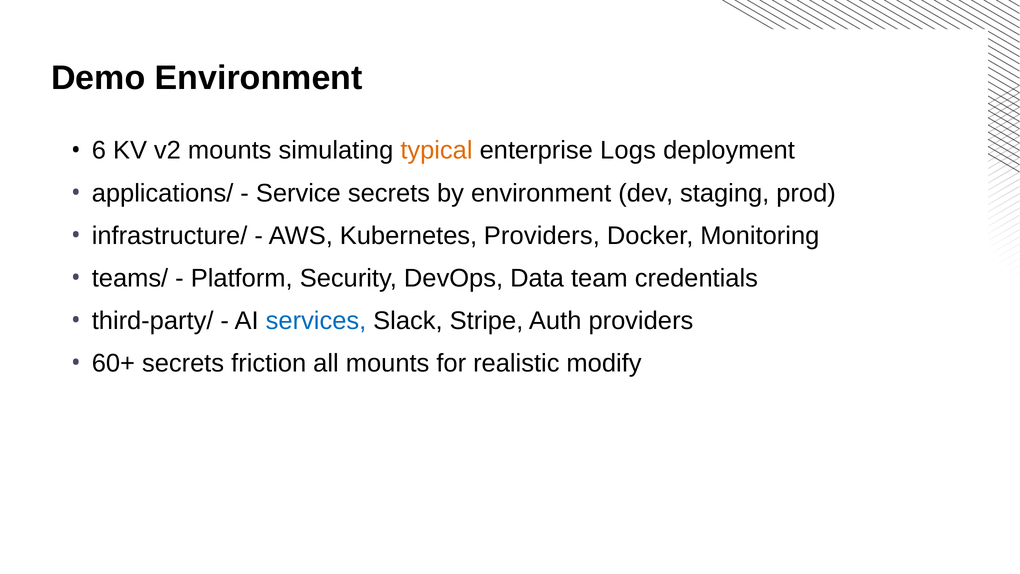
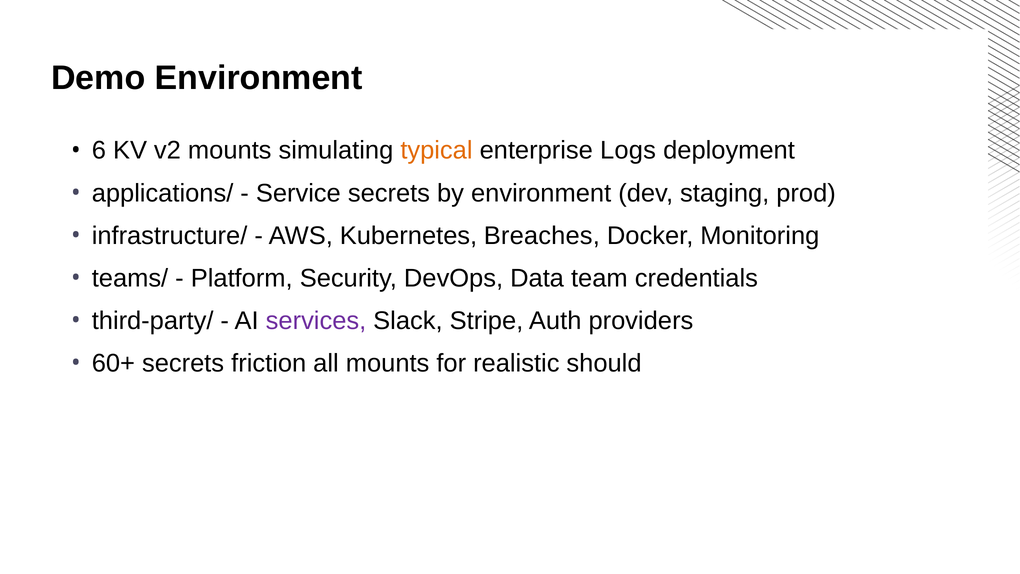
Kubernetes Providers: Providers -> Breaches
services colour: blue -> purple
modify: modify -> should
